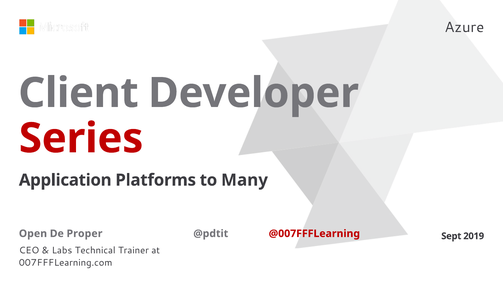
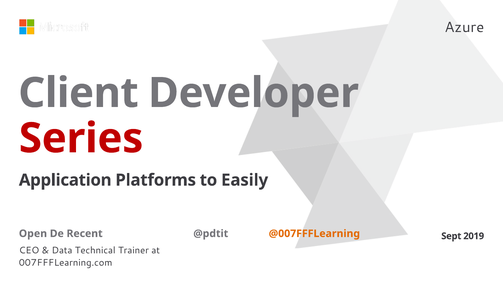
Many: Many -> Easily
Proper: Proper -> Recent
@007FFFLearning colour: red -> orange
Labs: Labs -> Data
